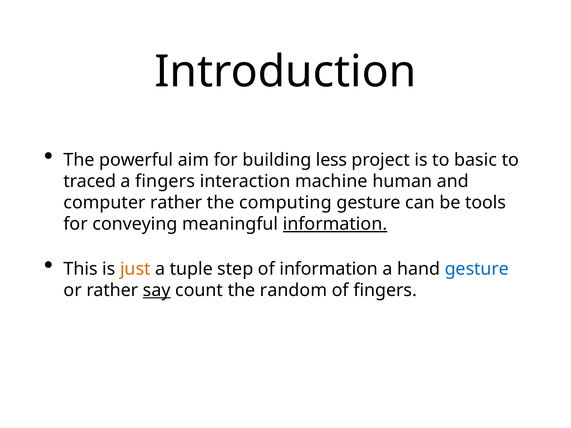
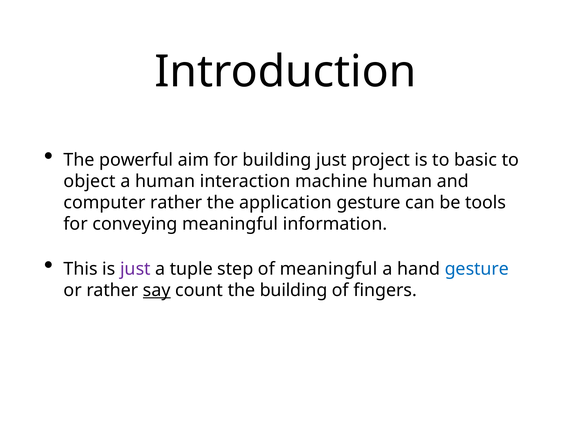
building less: less -> just
traced: traced -> object
a fingers: fingers -> human
computing: computing -> application
information at (335, 224) underline: present -> none
just at (135, 269) colour: orange -> purple
of information: information -> meaningful
the random: random -> building
